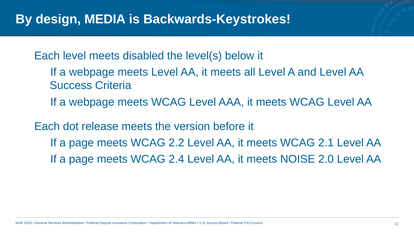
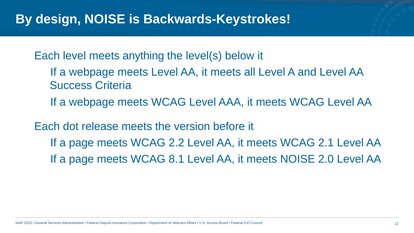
design MEDIA: MEDIA -> NOISE
disabled: disabled -> anything
2.4: 2.4 -> 8.1
